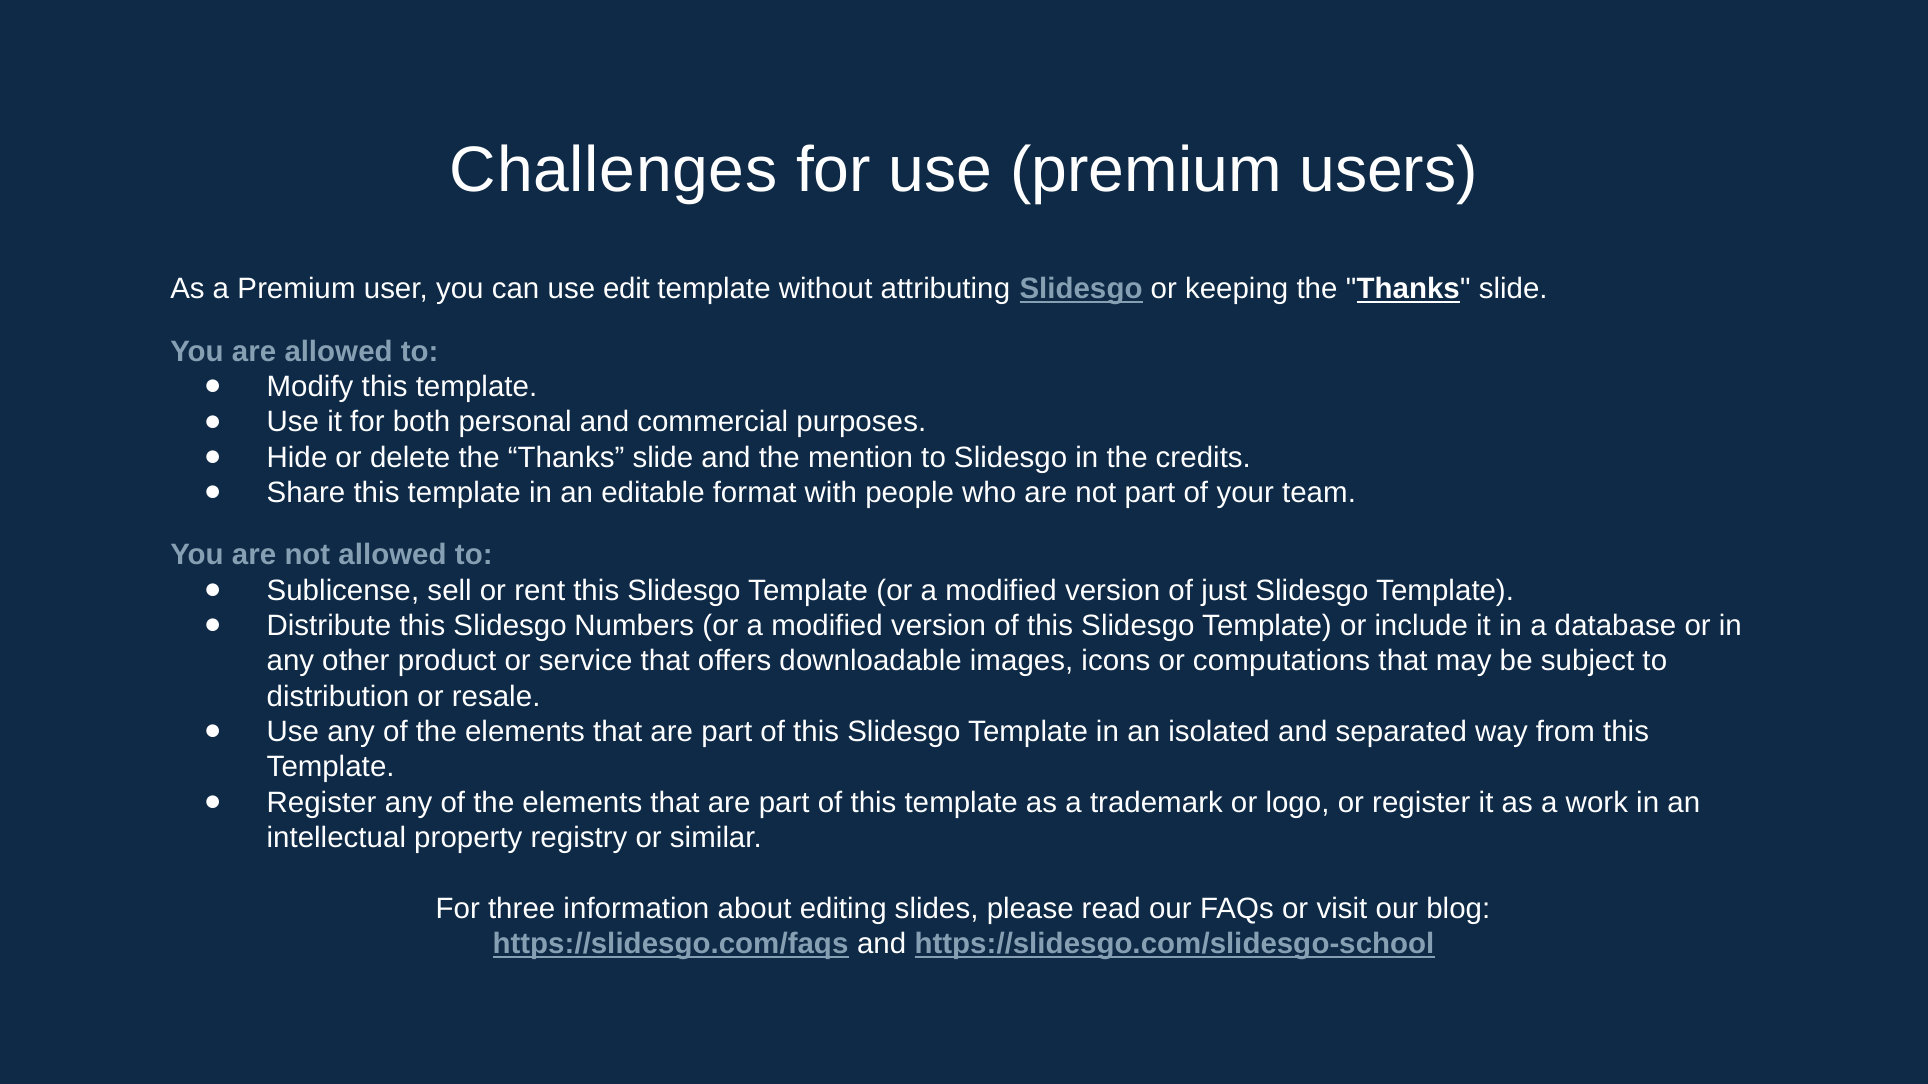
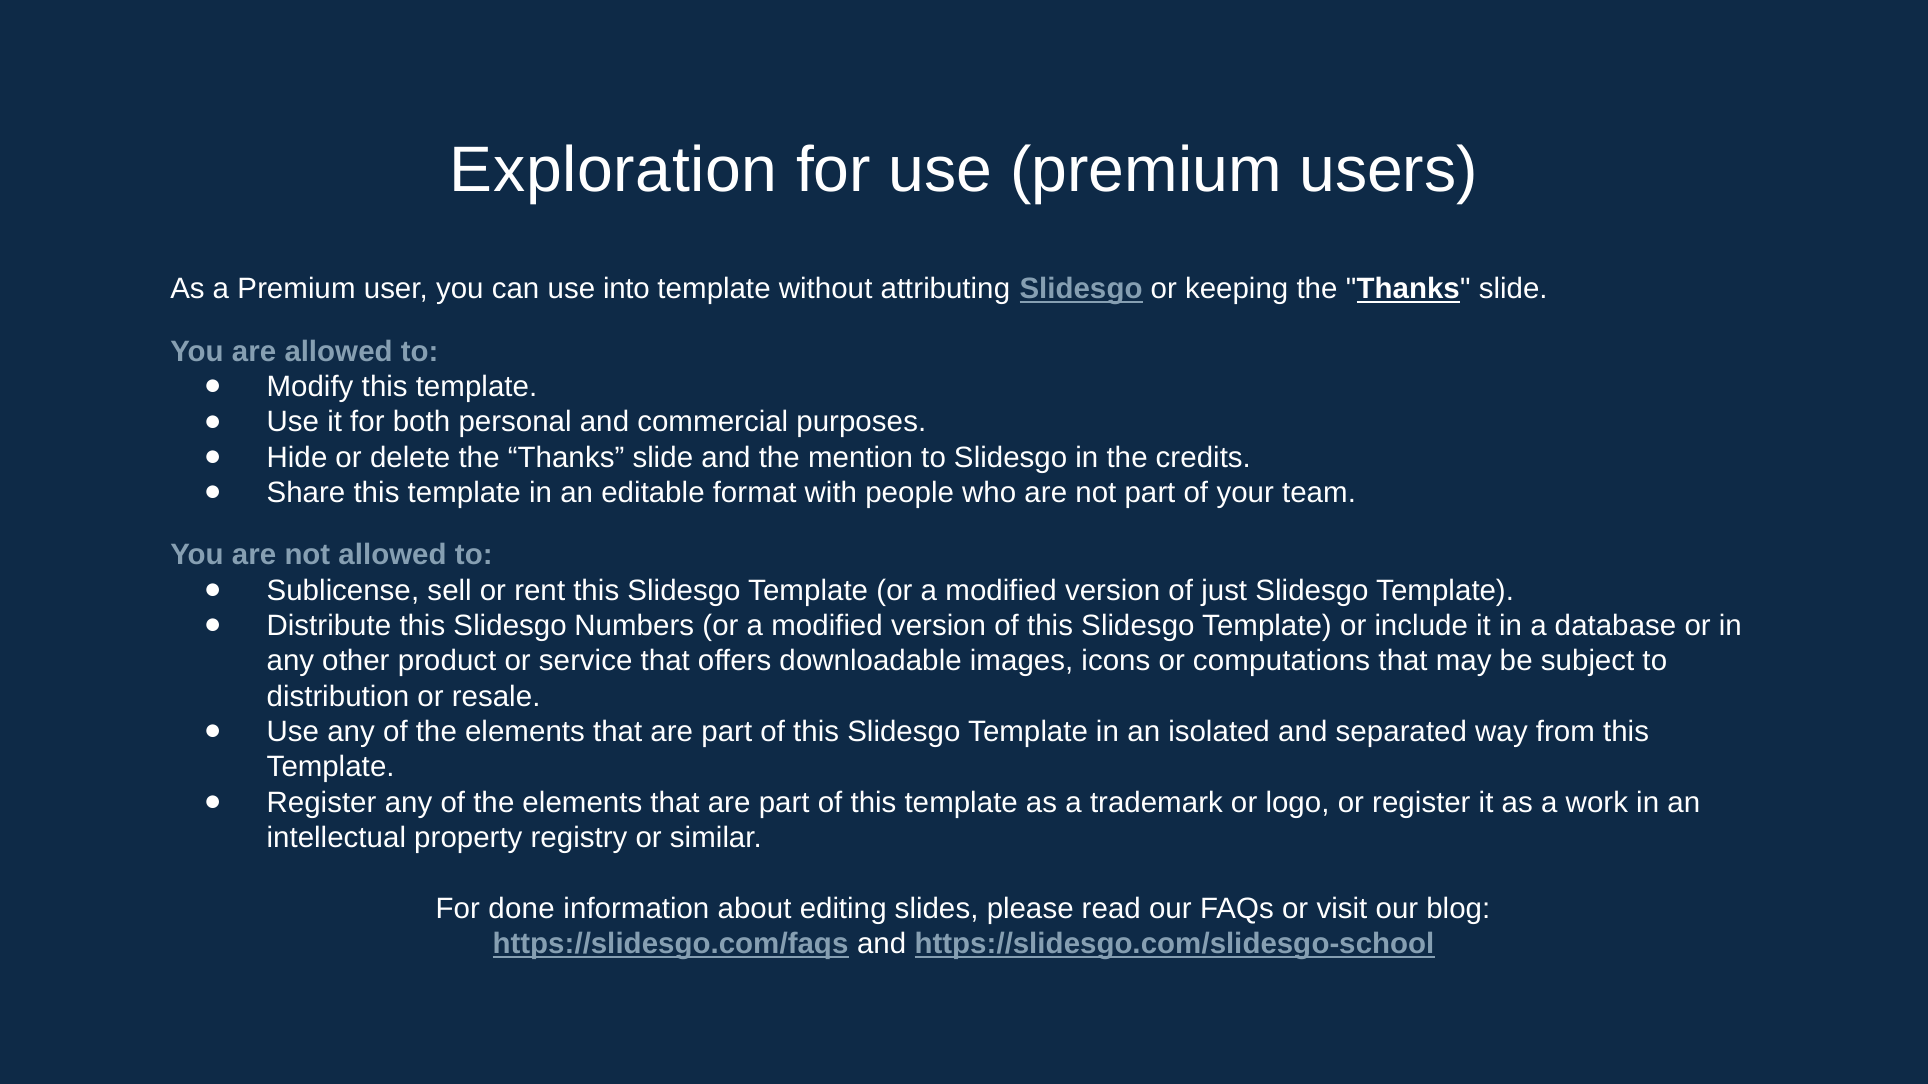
Challenges: Challenges -> Exploration
edit: edit -> into
three: three -> done
